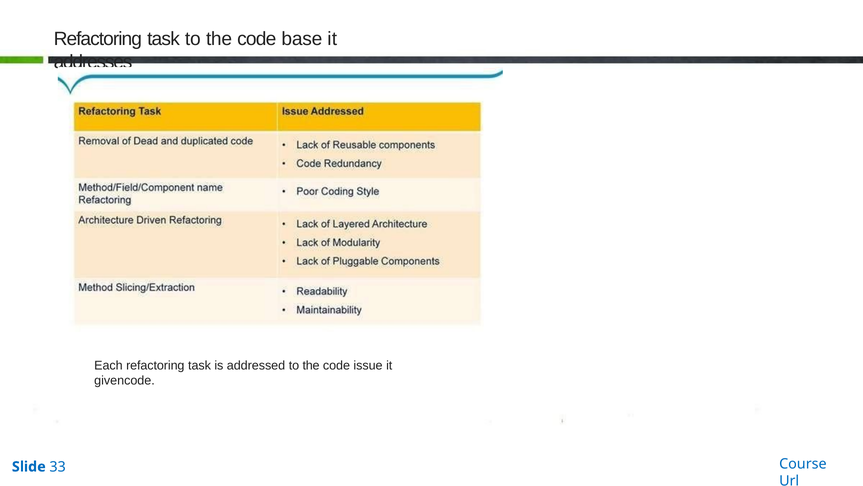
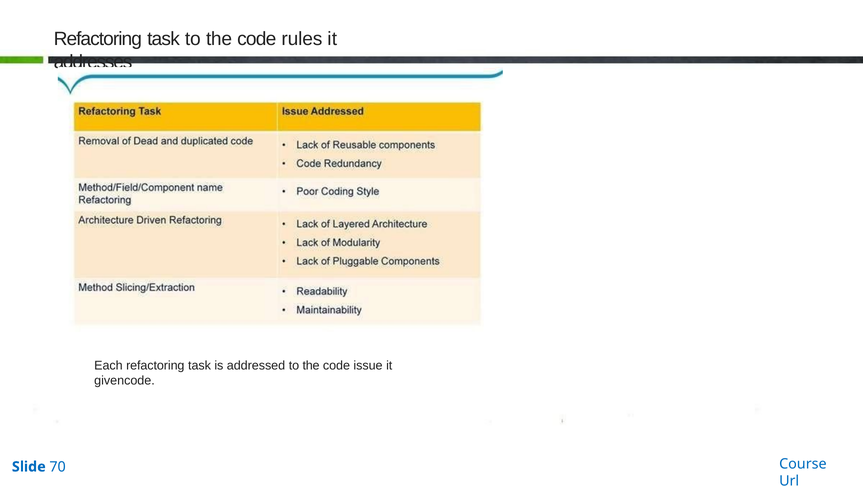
base: base -> rules
33: 33 -> 70
